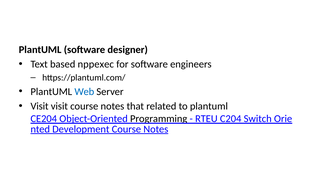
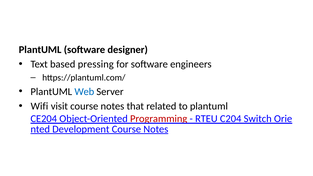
nppexec: nppexec -> pressing
Visit at (40, 106): Visit -> Wifi
Programming colour: black -> red
